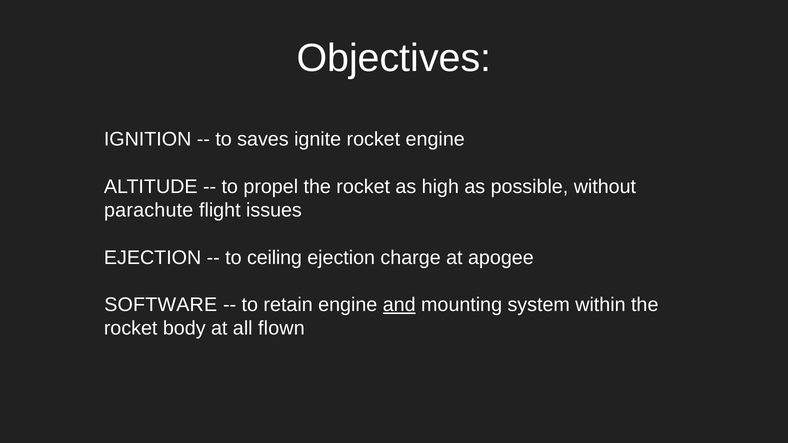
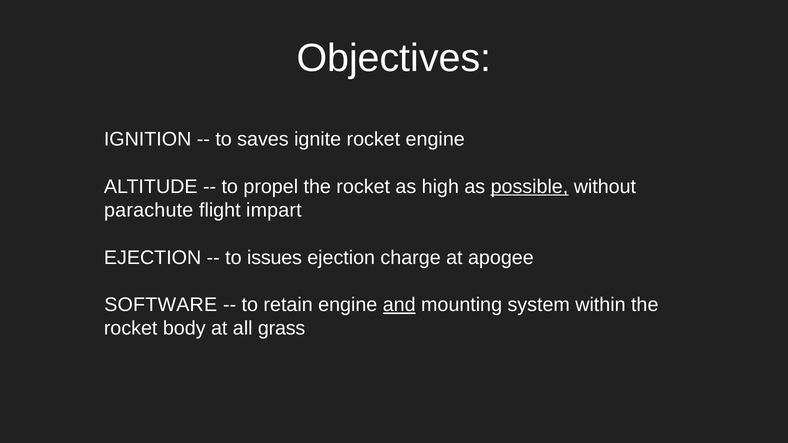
possible underline: none -> present
issues: issues -> impart
ceiling: ceiling -> issues
flown: flown -> grass
